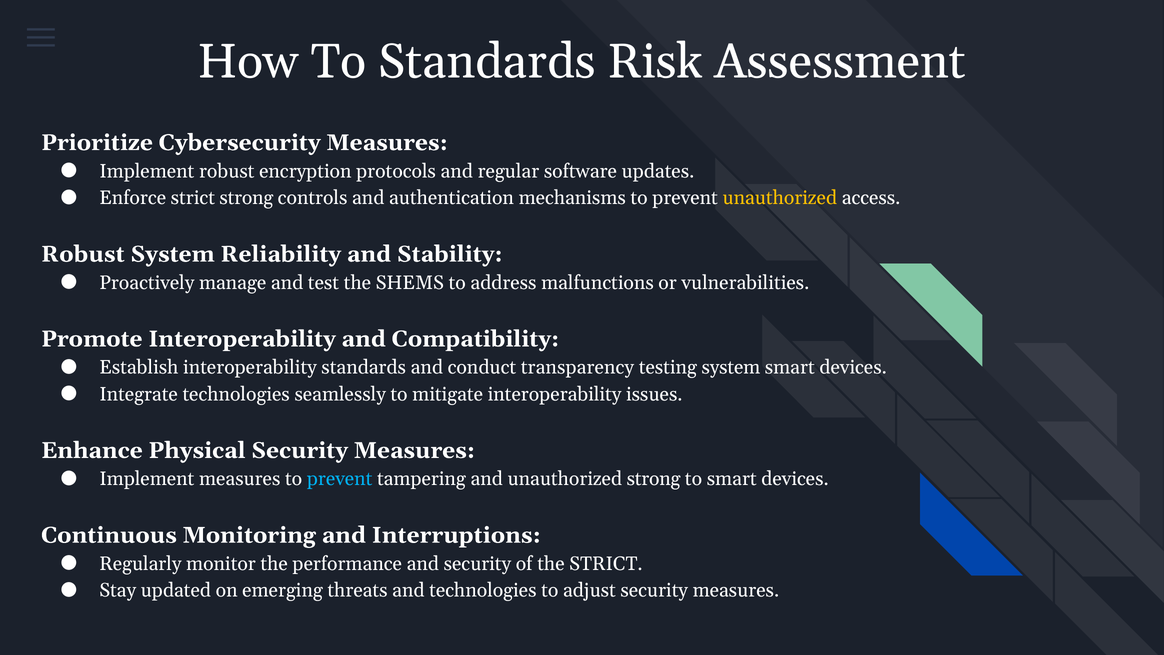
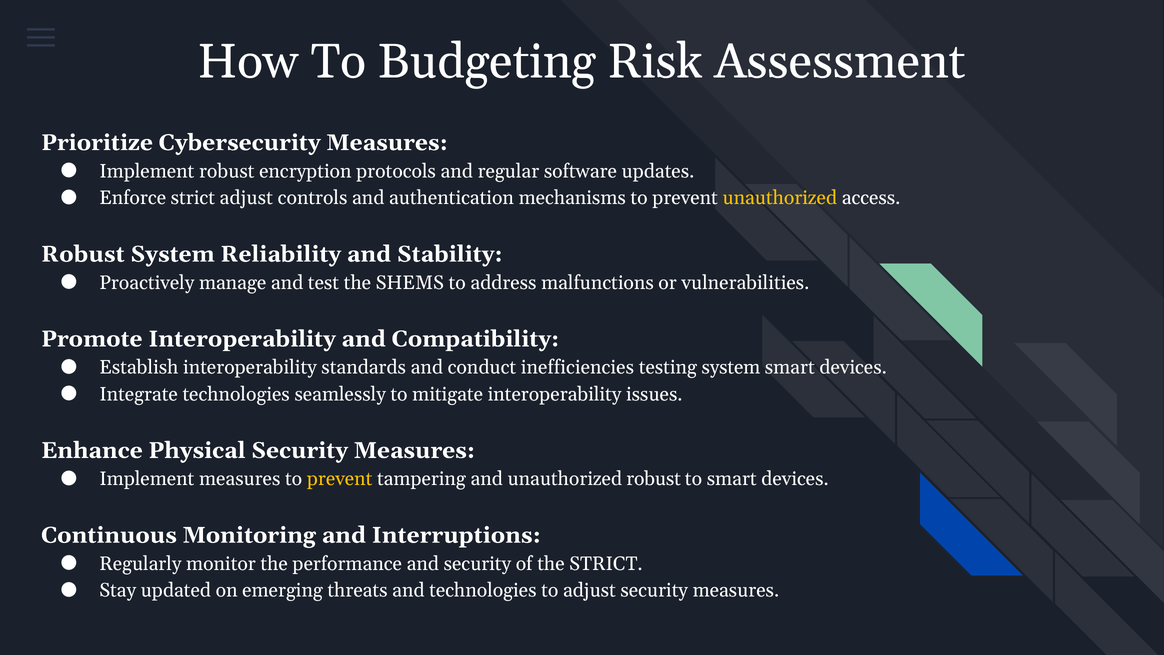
To Standards: Standards -> Budgeting
strict strong: strong -> adjust
transparency: transparency -> inefficiencies
prevent at (340, 479) colour: light blue -> yellow
unauthorized strong: strong -> robust
